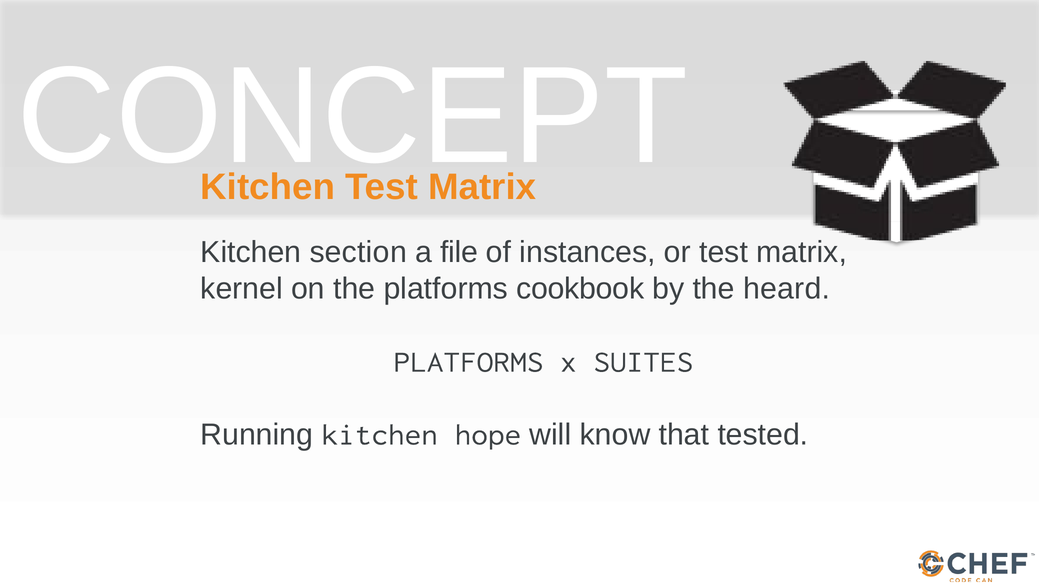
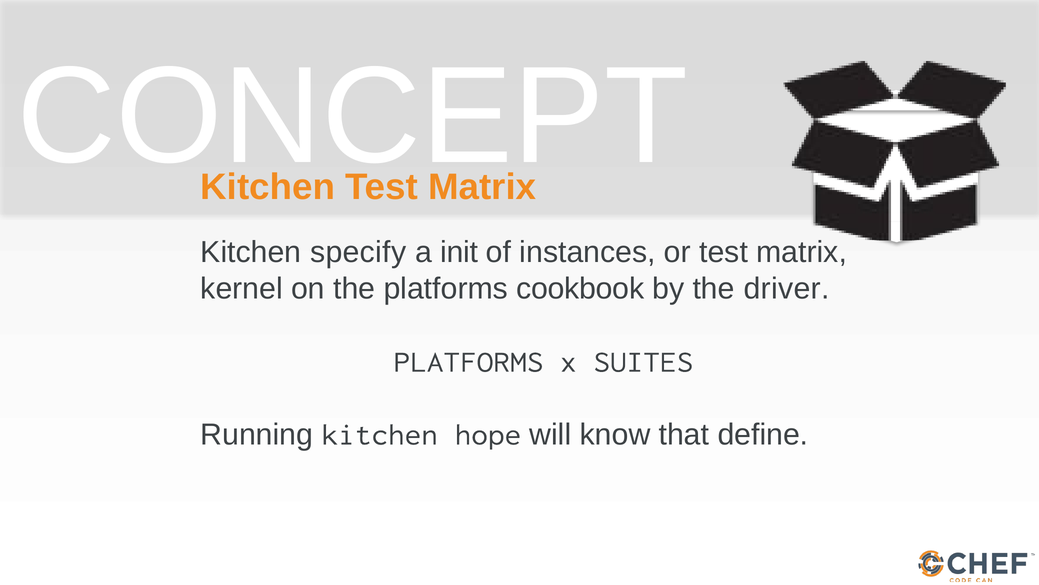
section: section -> specify
file: file -> init
heard: heard -> driver
tested: tested -> define
